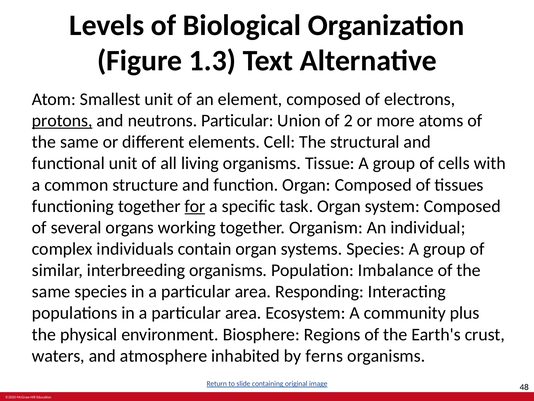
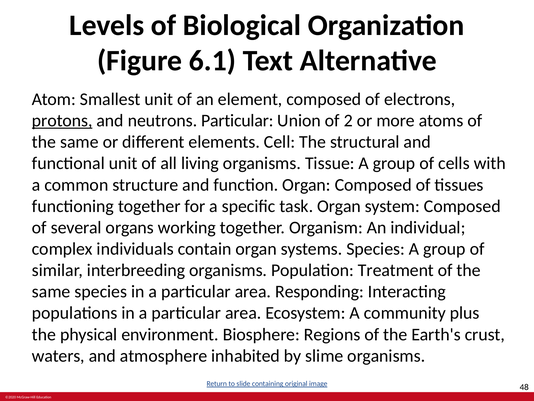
1.3: 1.3 -> 6.1
for underline: present -> none
Imbalance: Imbalance -> Treatment
ferns: ferns -> slime
